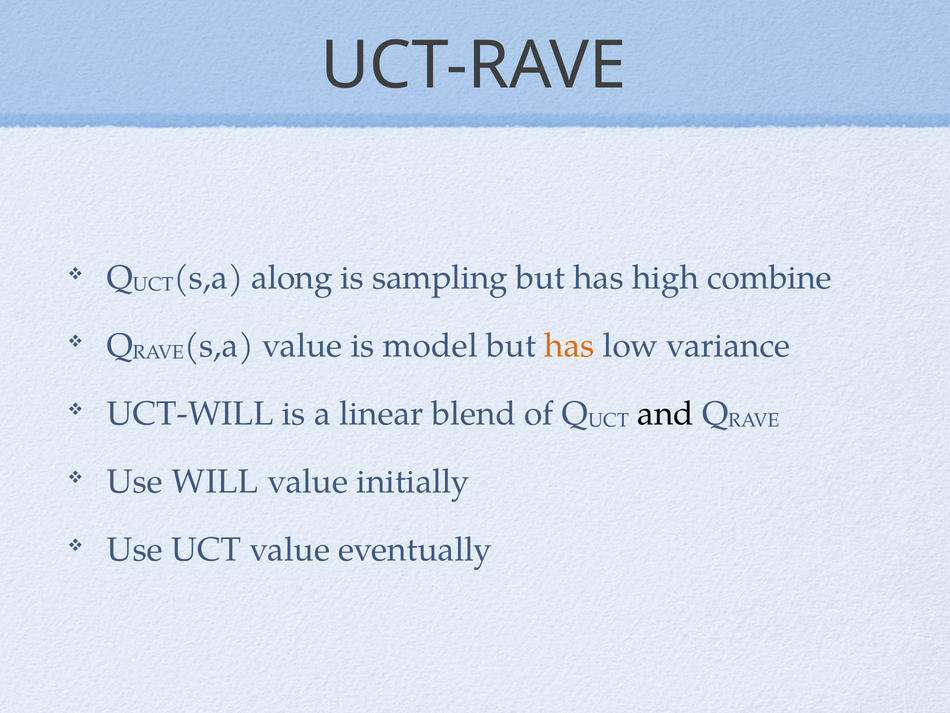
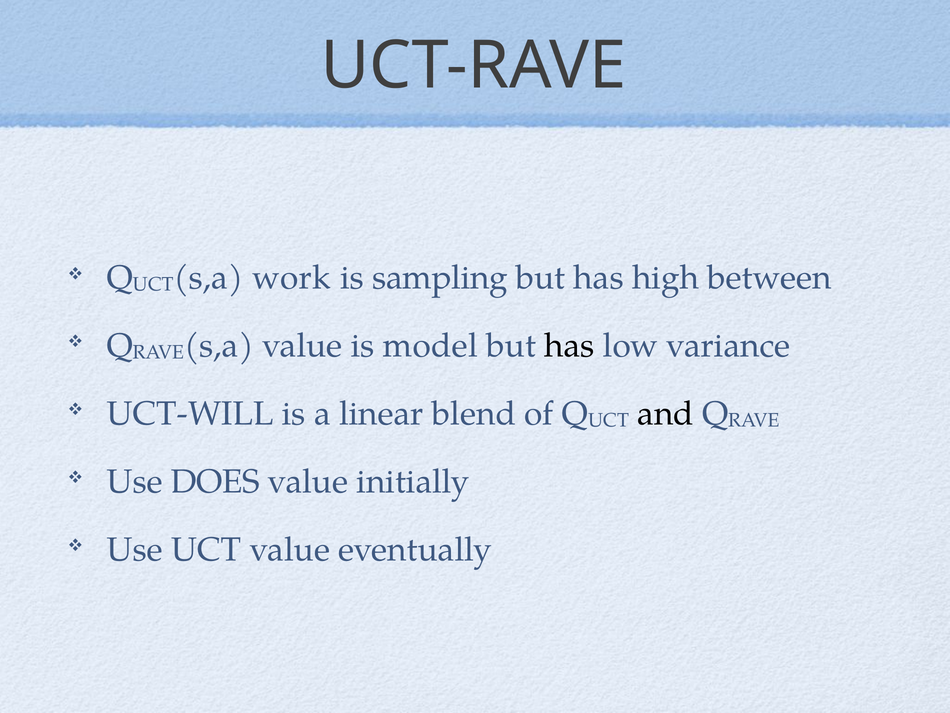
along: along -> work
combine: combine -> between
has at (569, 345) colour: orange -> black
WILL: WILL -> DOES
